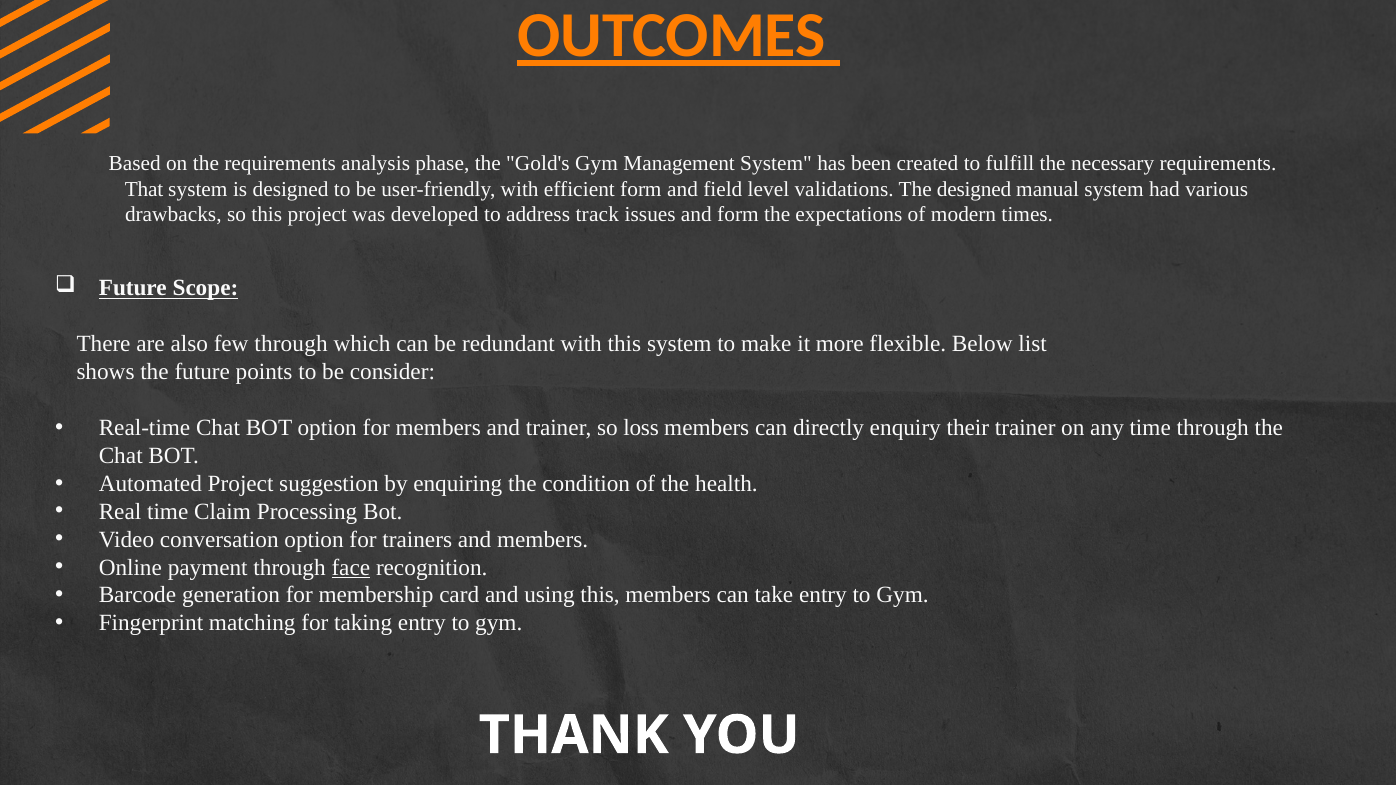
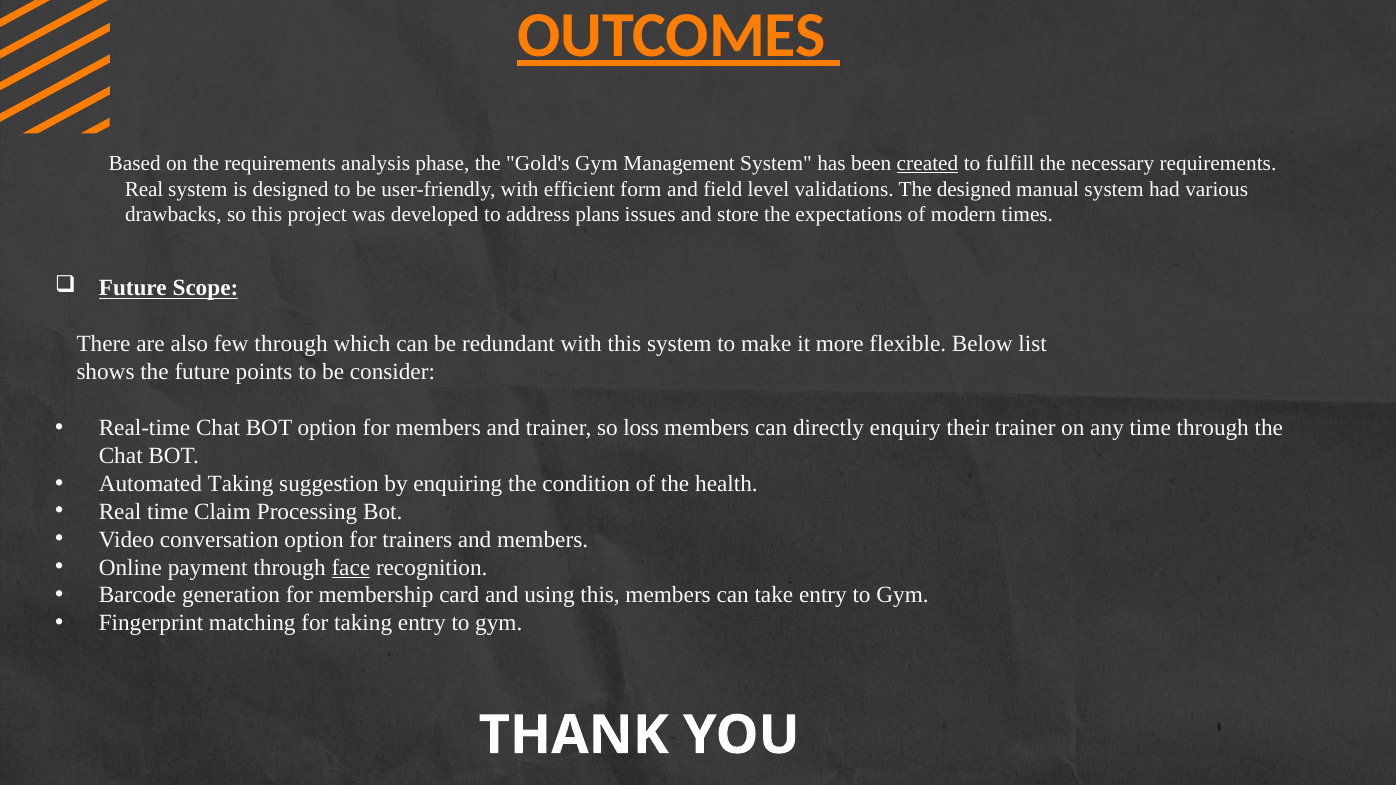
created underline: none -> present
That at (144, 189): That -> Real
track: track -> plans
and form: form -> store
Automated Project: Project -> Taking
